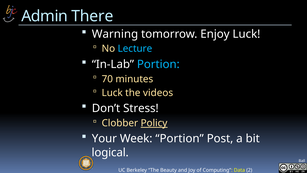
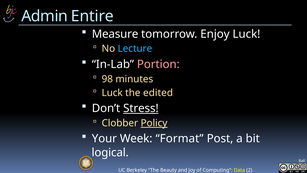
There: There -> Entire
Warning: Warning -> Measure
Portion at (158, 64) colour: light blue -> pink
70: 70 -> 98
videos: videos -> edited
Stress underline: none -> present
Week Portion: Portion -> Format
